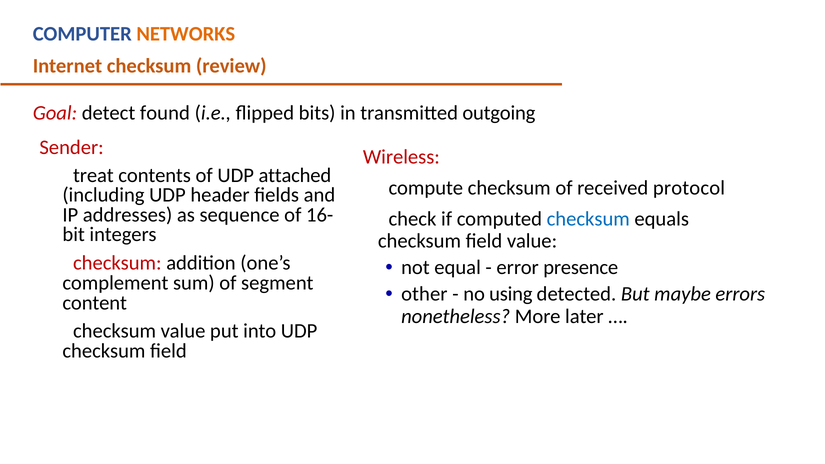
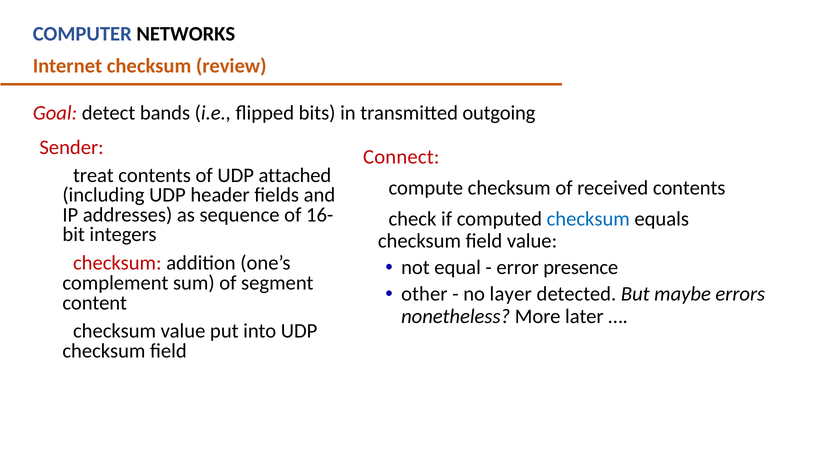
NETWORKS colour: orange -> black
found: found -> bands
Wireless: Wireless -> Connect
received protocol: protocol -> contents
using: using -> layer
